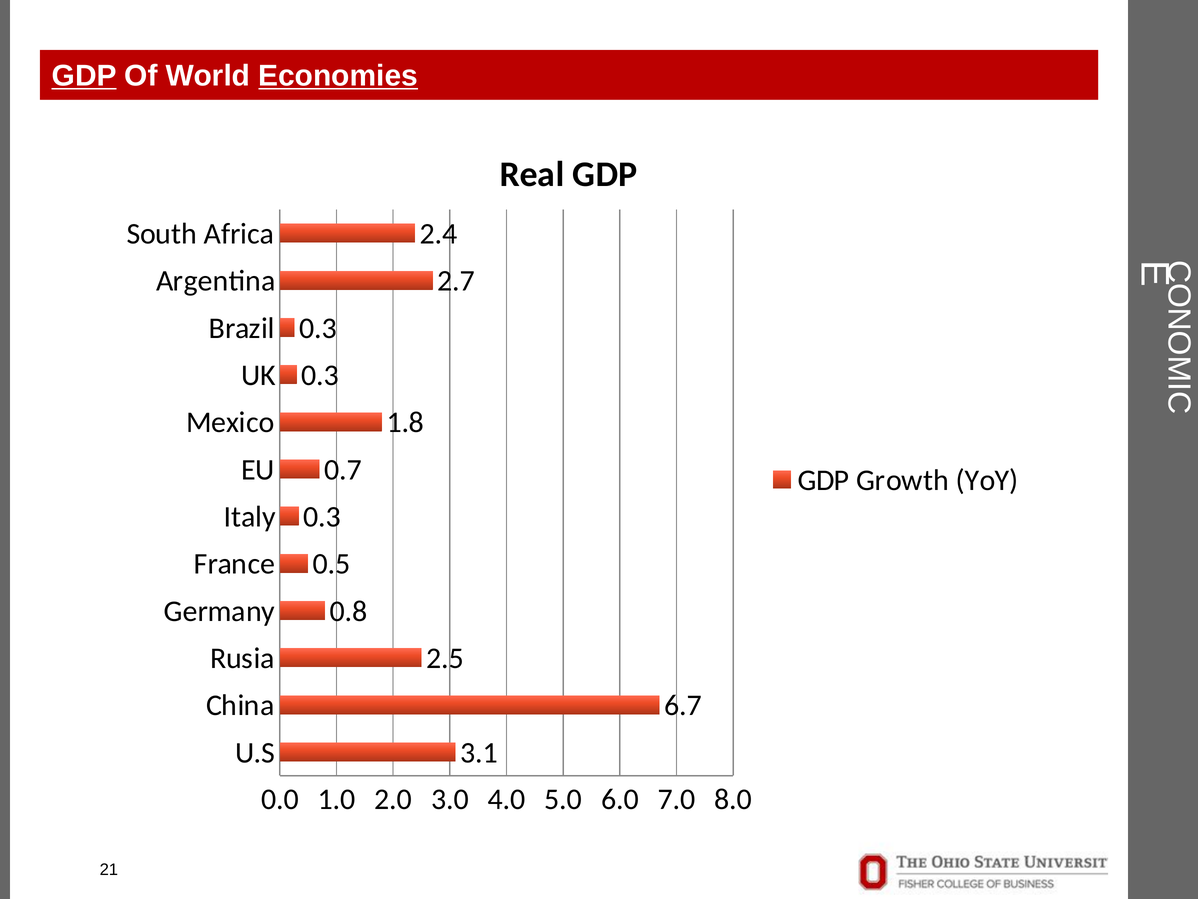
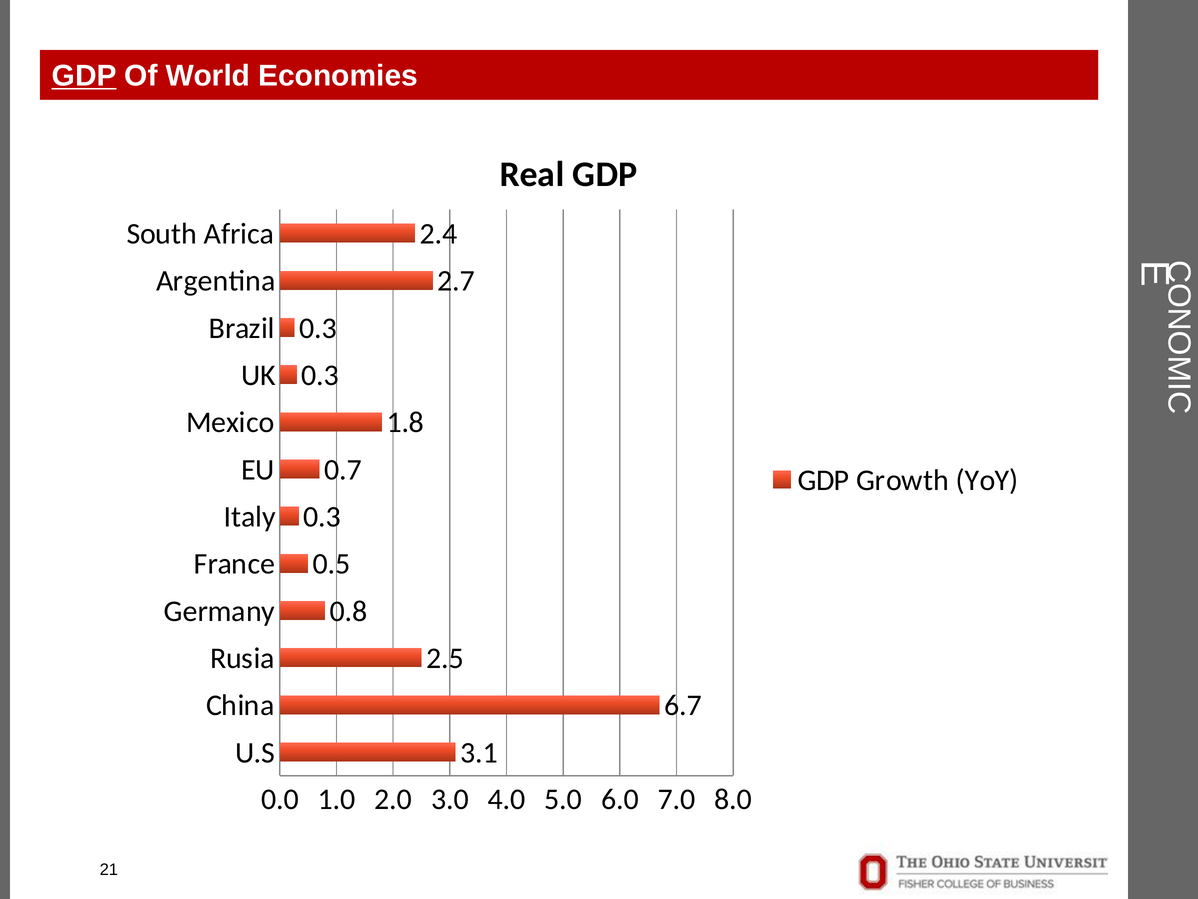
Economies underline: present -> none
